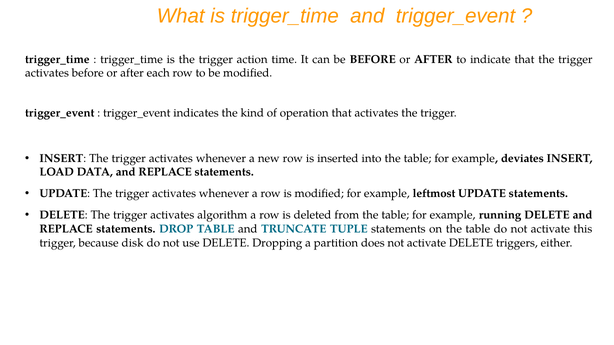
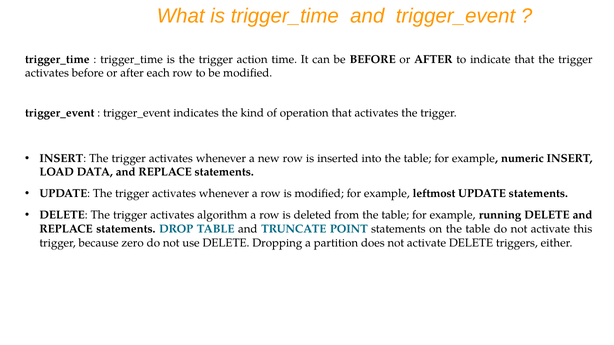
deviates: deviates -> numeric
TUPLE: TUPLE -> POINT
disk: disk -> zero
